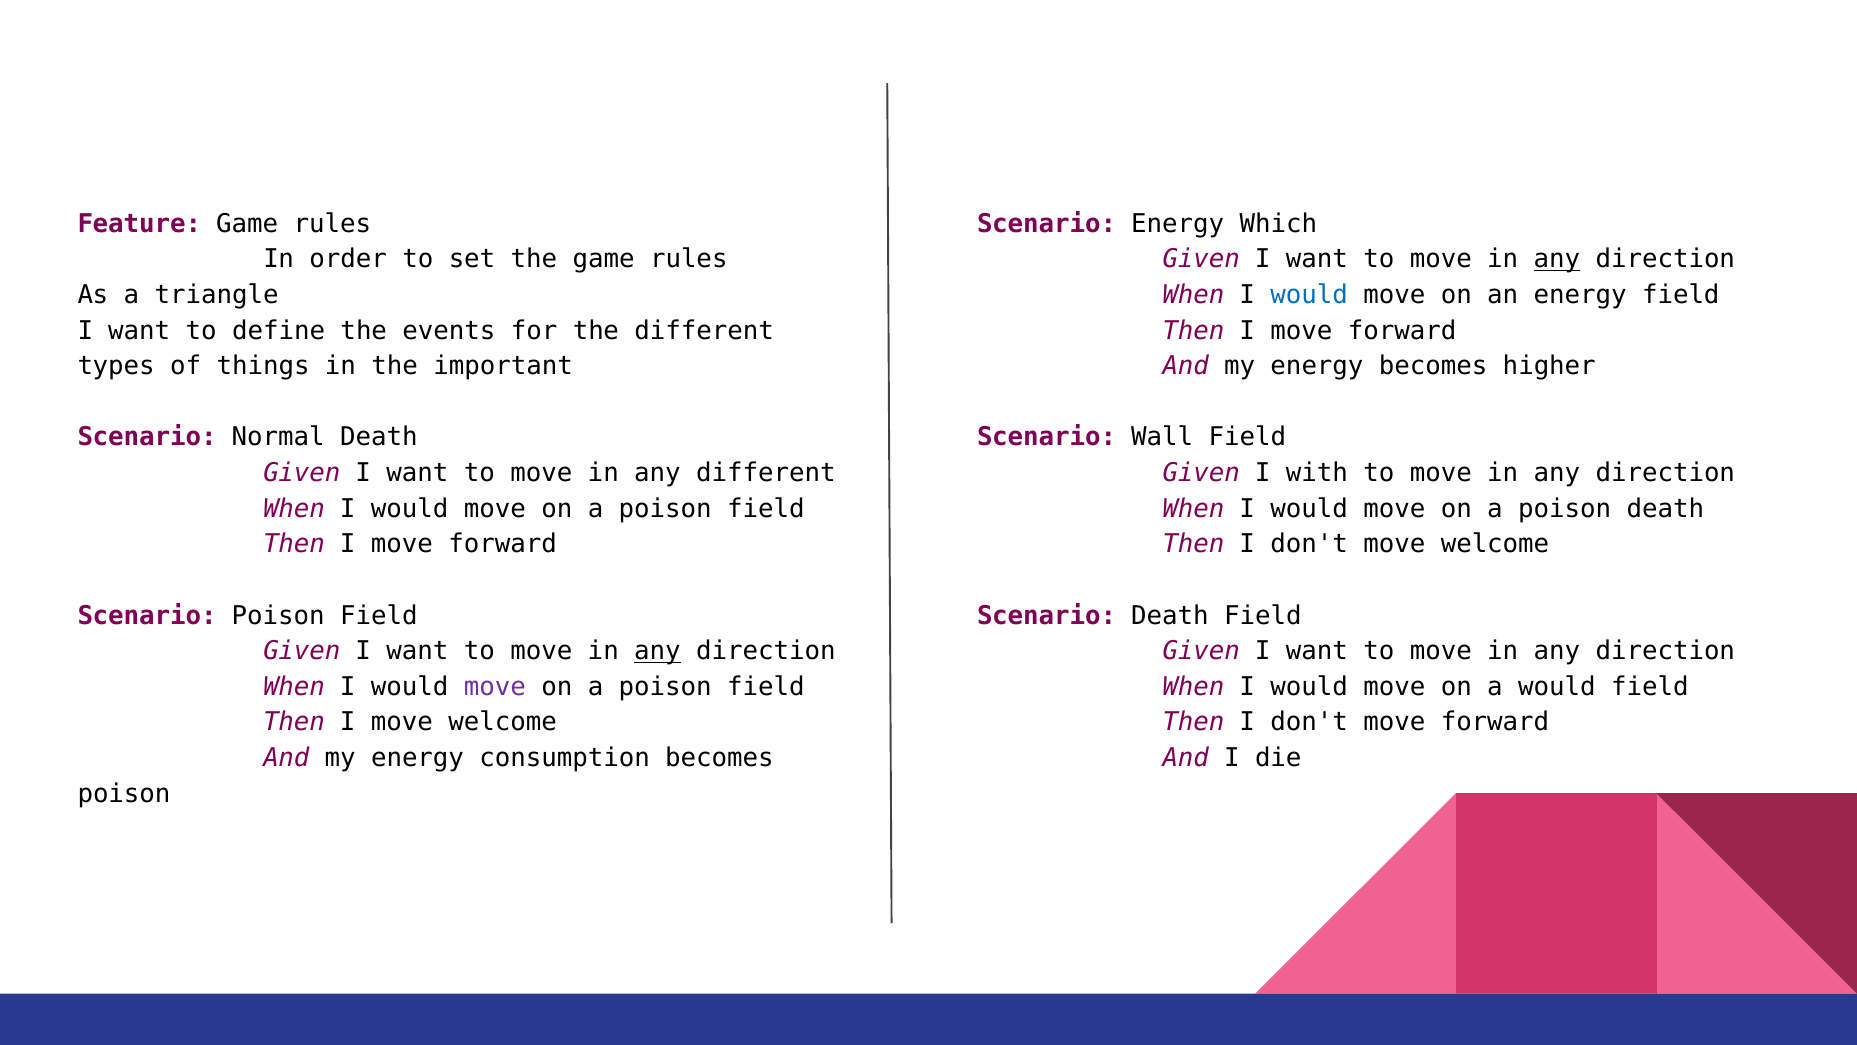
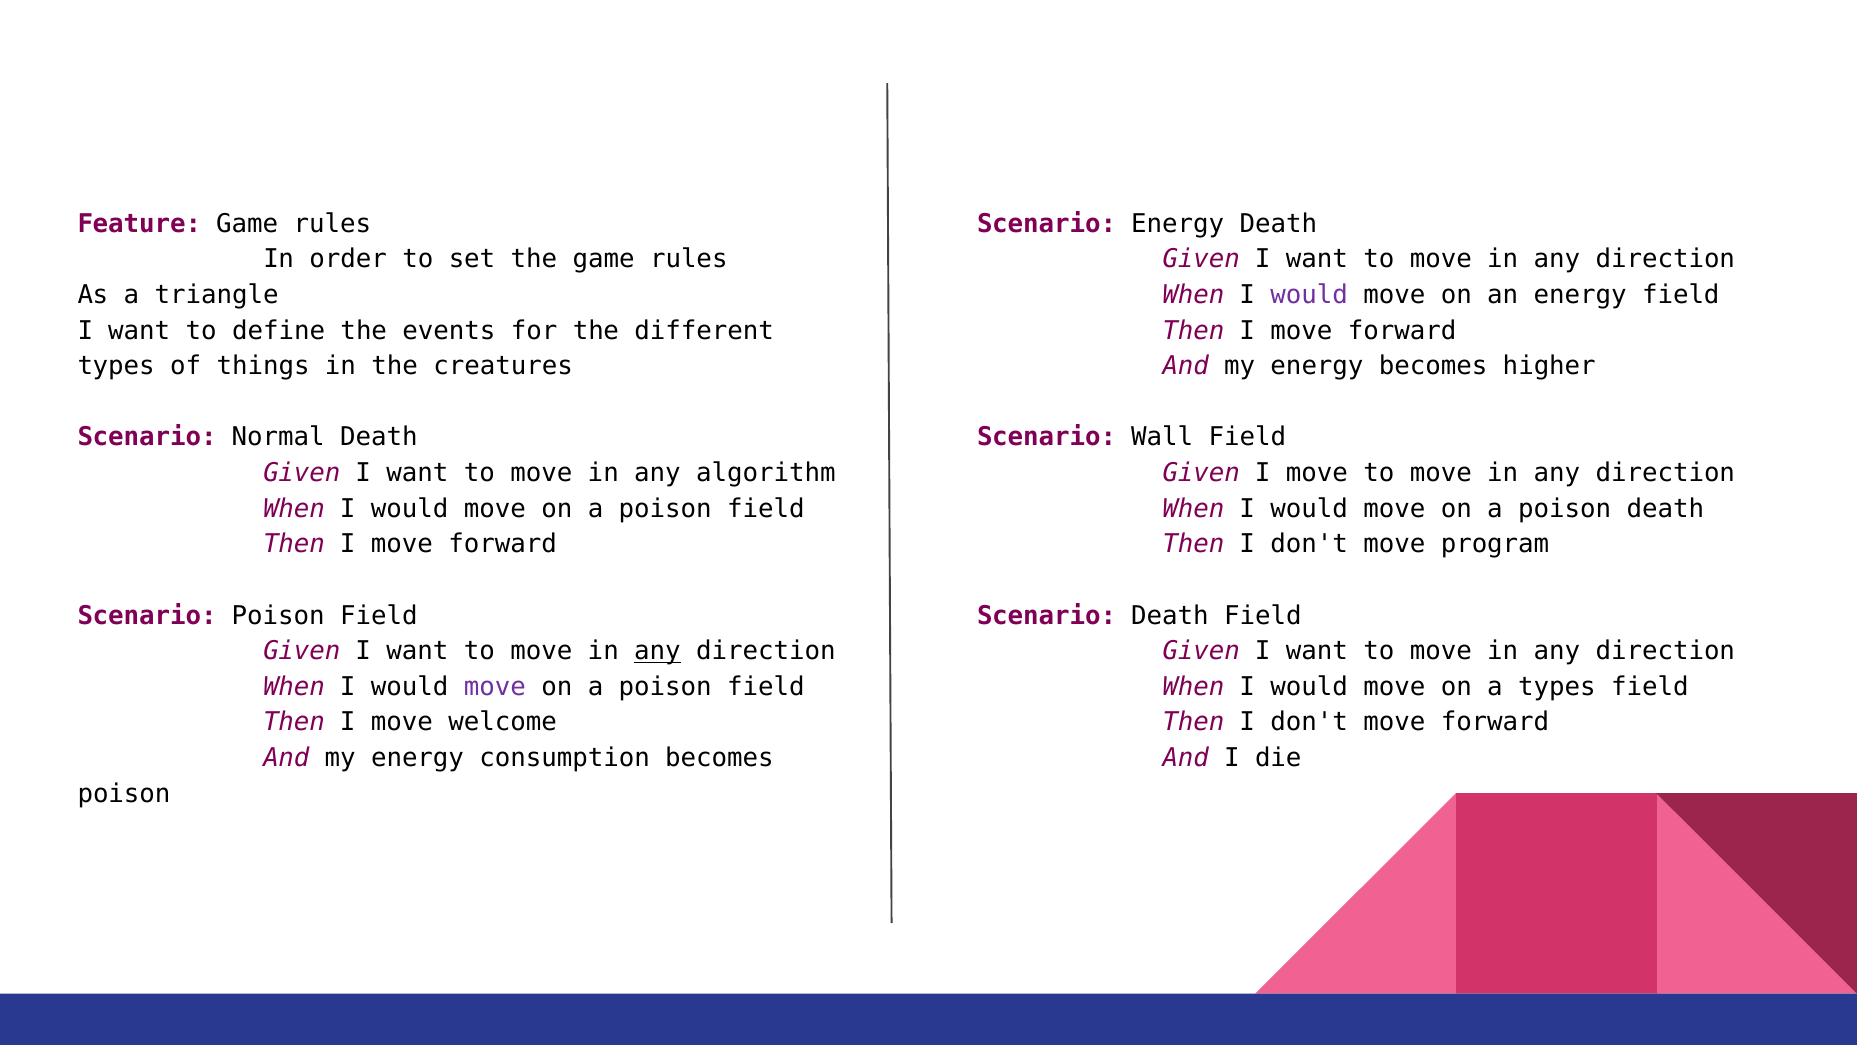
Energy Which: Which -> Death
any at (1557, 259) underline: present -> none
would at (1309, 295) colour: blue -> purple
important: important -> creatures
any different: different -> algorithm
Given I with: with -> move
don't move welcome: welcome -> program
a would: would -> types
